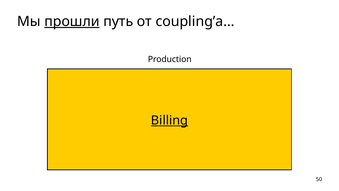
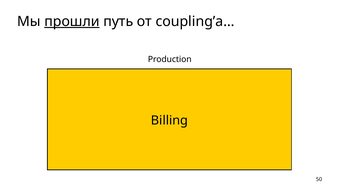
Billing underline: present -> none
